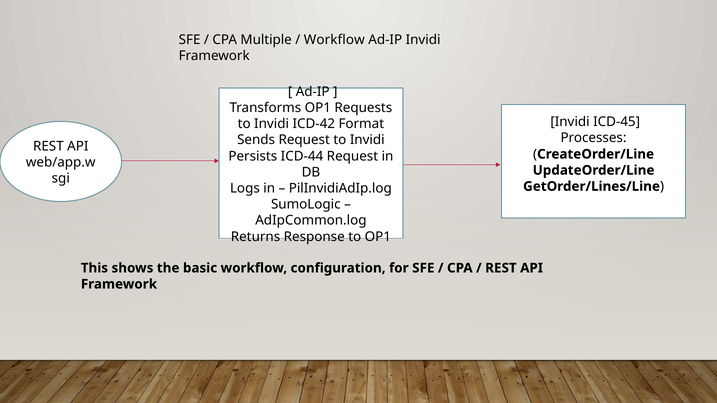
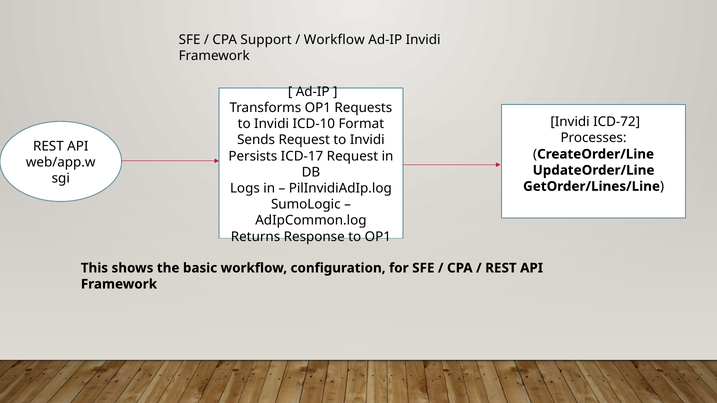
Multiple: Multiple -> Support
ICD-45: ICD-45 -> ICD-72
ICD-42: ICD-42 -> ICD-10
ICD-44: ICD-44 -> ICD-17
